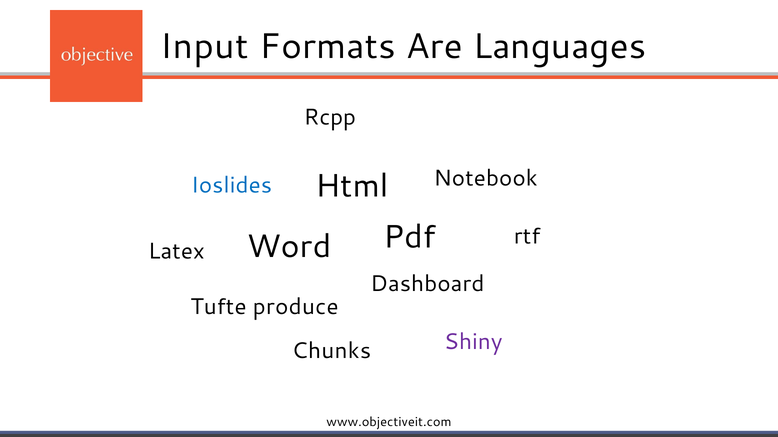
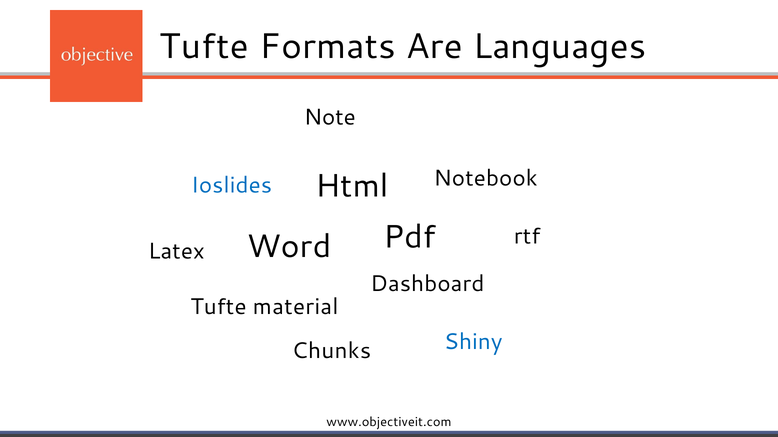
Input at (204, 47): Input -> Tufte
Rcpp: Rcpp -> Note
produce: produce -> material
Shiny colour: purple -> blue
